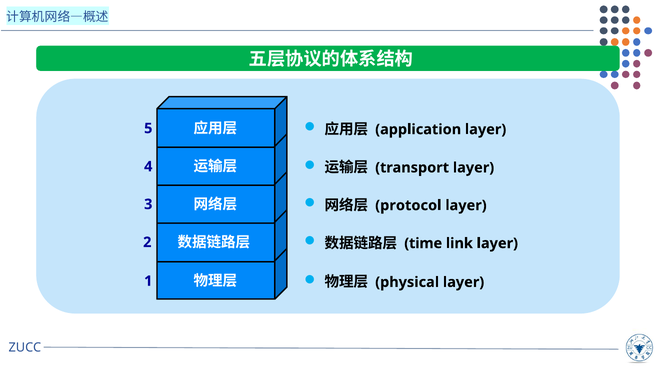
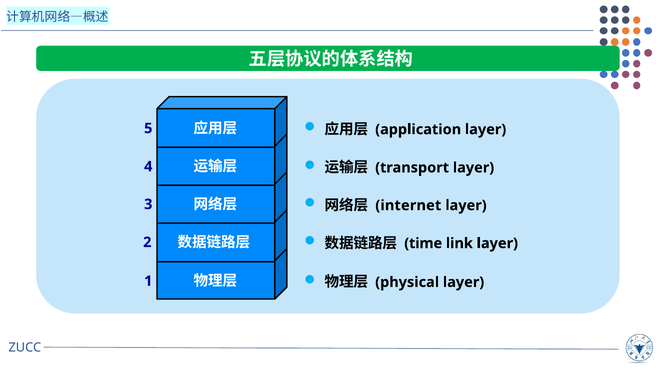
protocol: protocol -> internet
